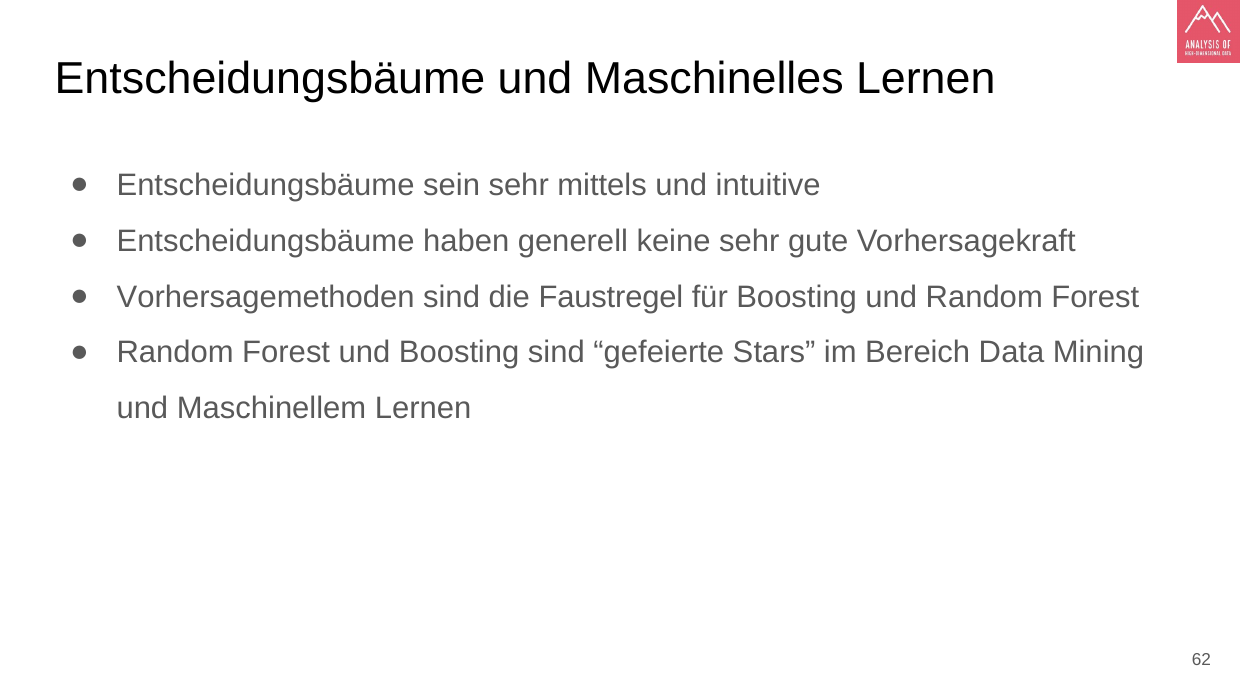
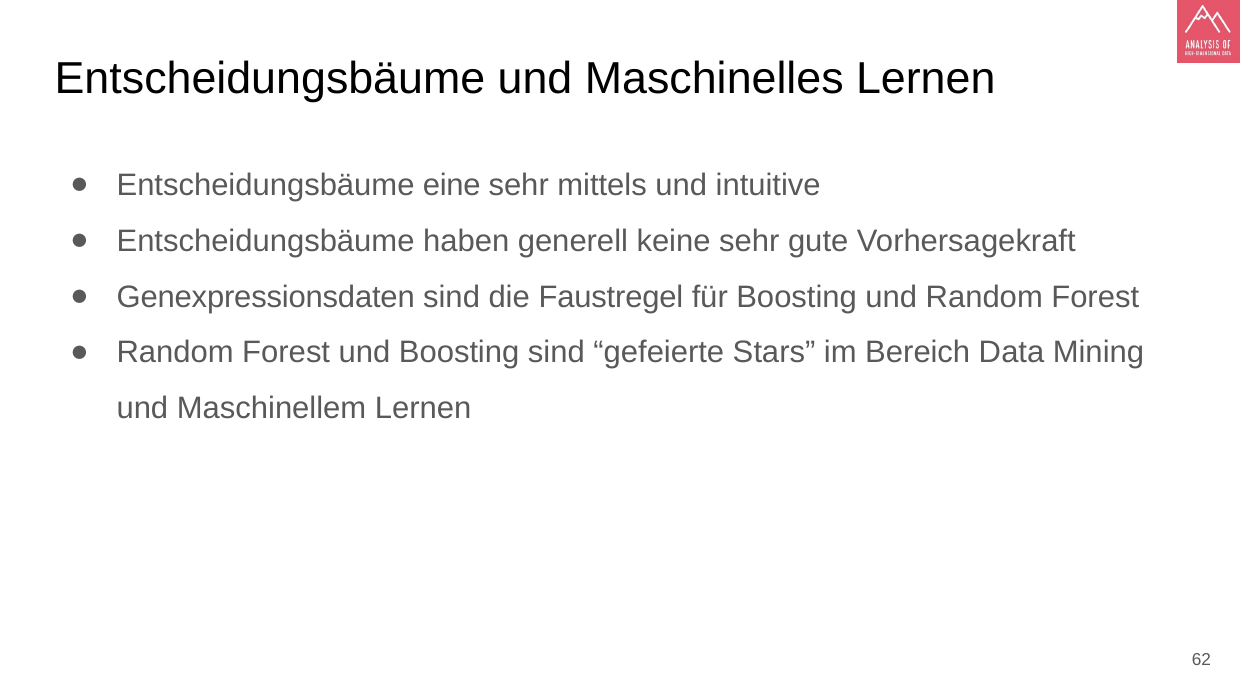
sein: sein -> eine
Vorhersagemethoden: Vorhersagemethoden -> Genexpressionsdaten
